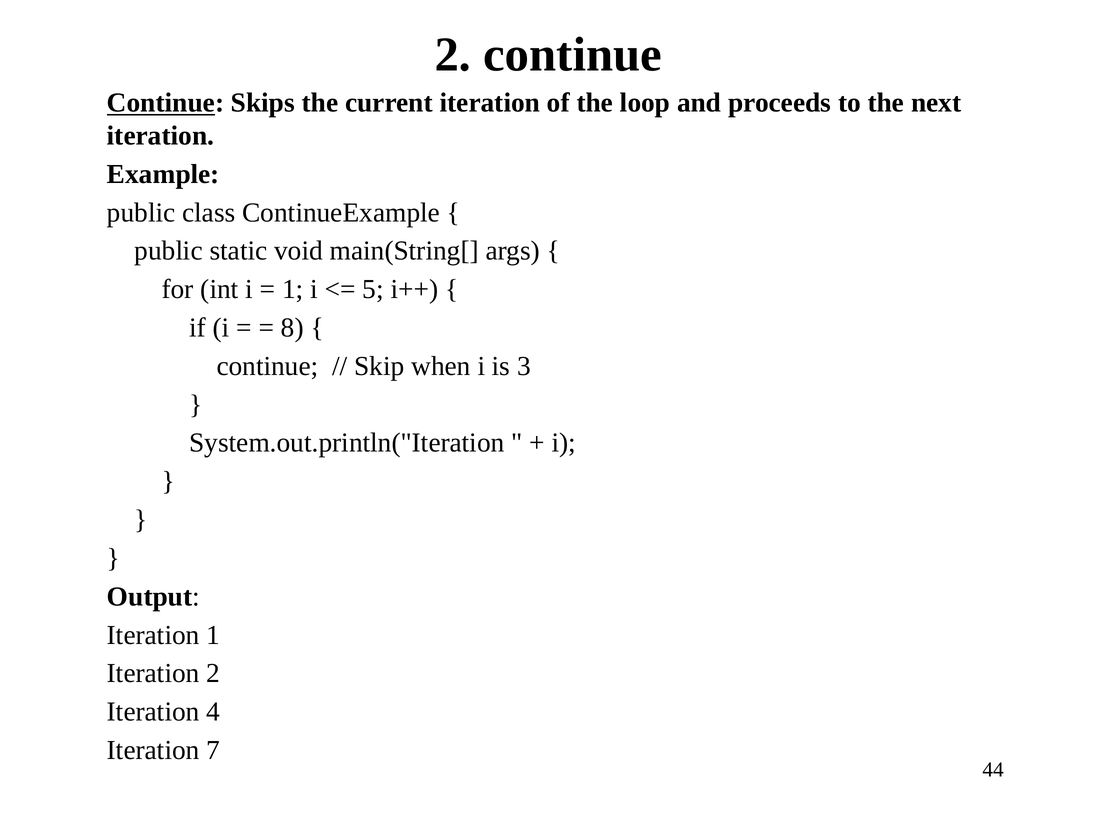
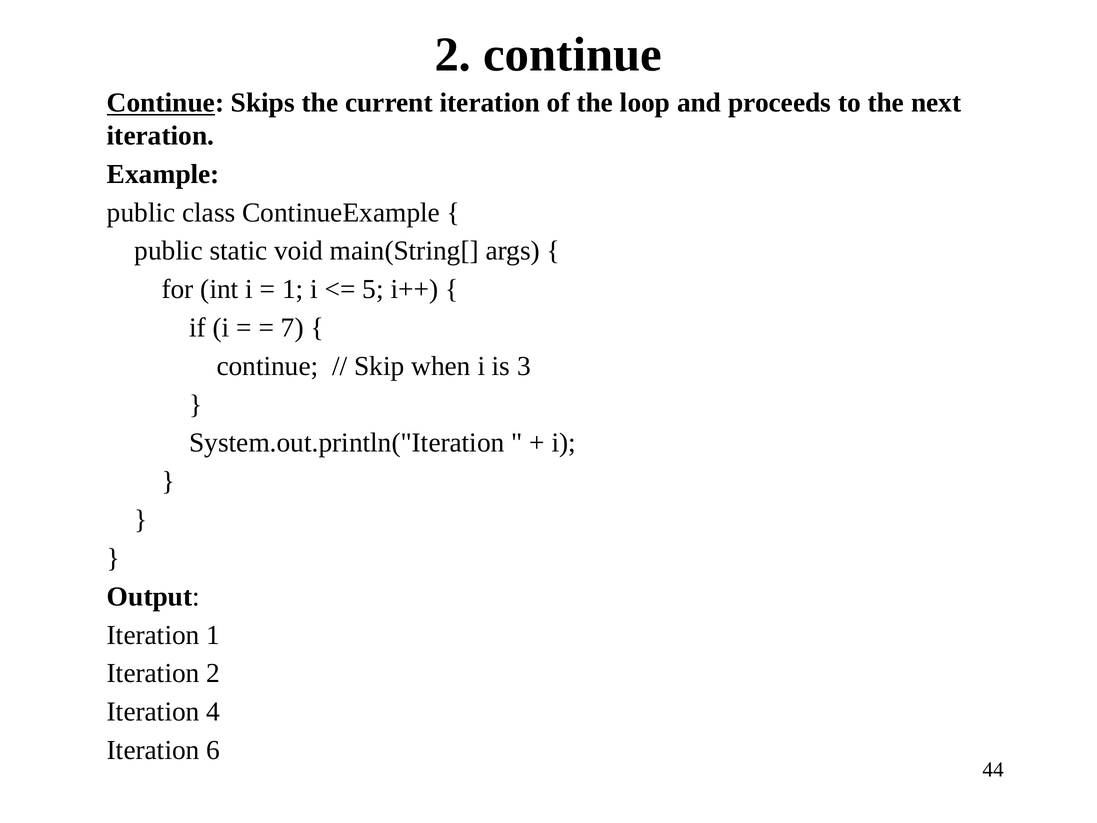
8: 8 -> 7
7: 7 -> 6
